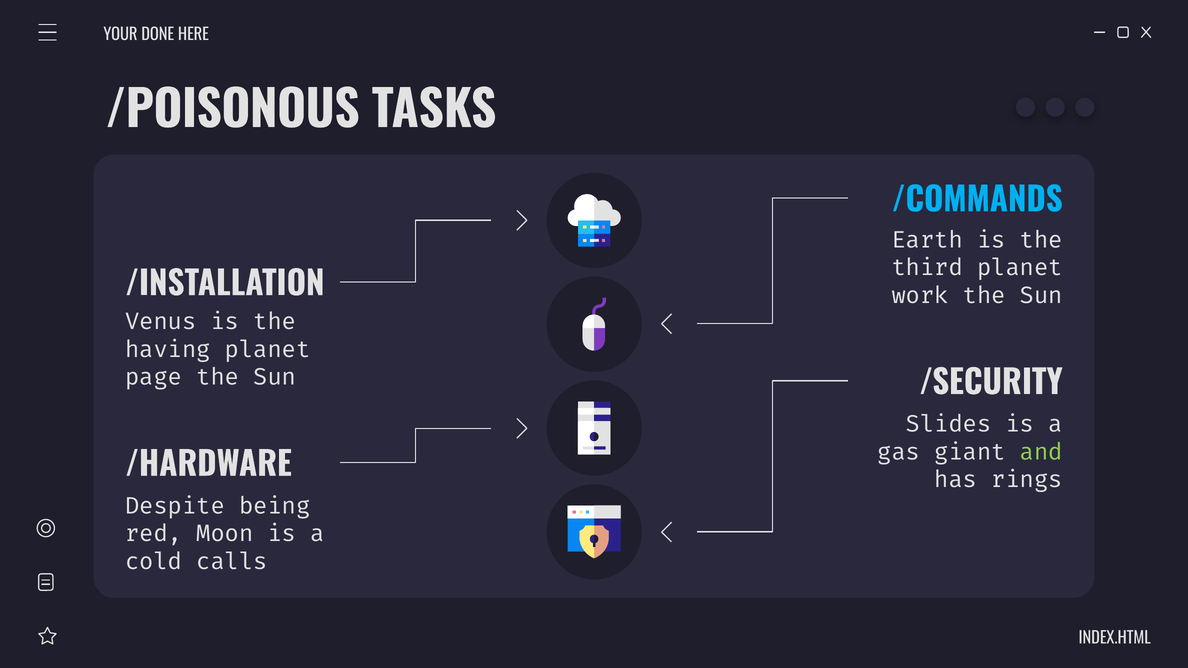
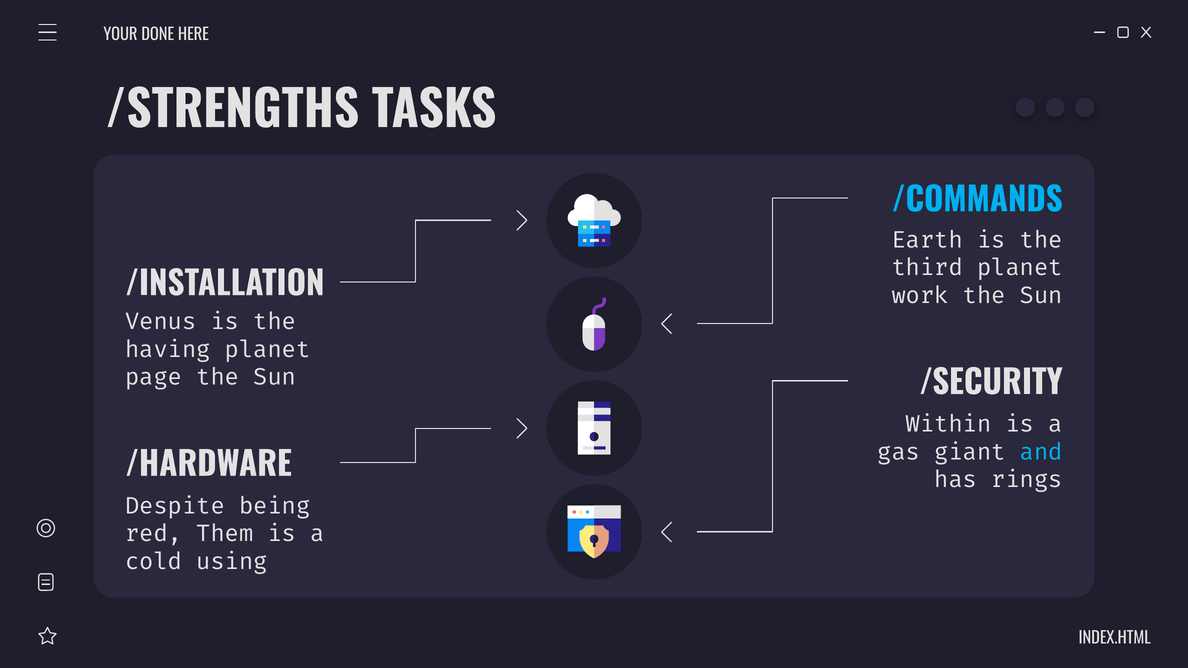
/POISONOUS: /POISONOUS -> /STRENGTHS
Slides: Slides -> Within
and colour: light green -> light blue
Moon: Moon -> Them
calls: calls -> using
